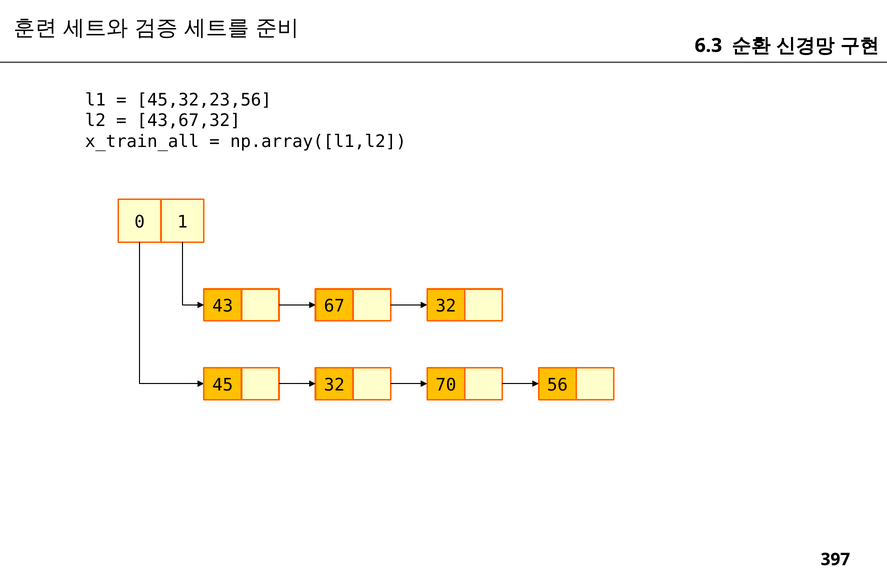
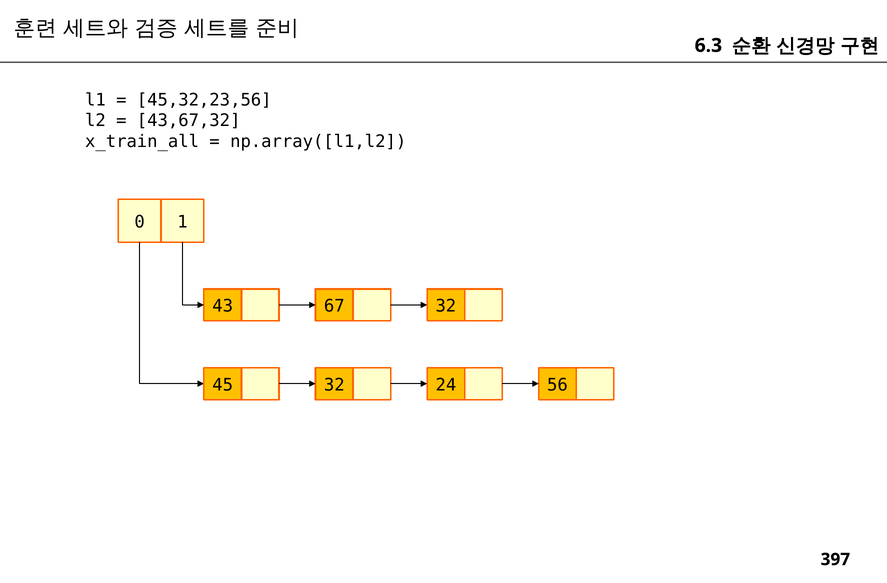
70: 70 -> 24
